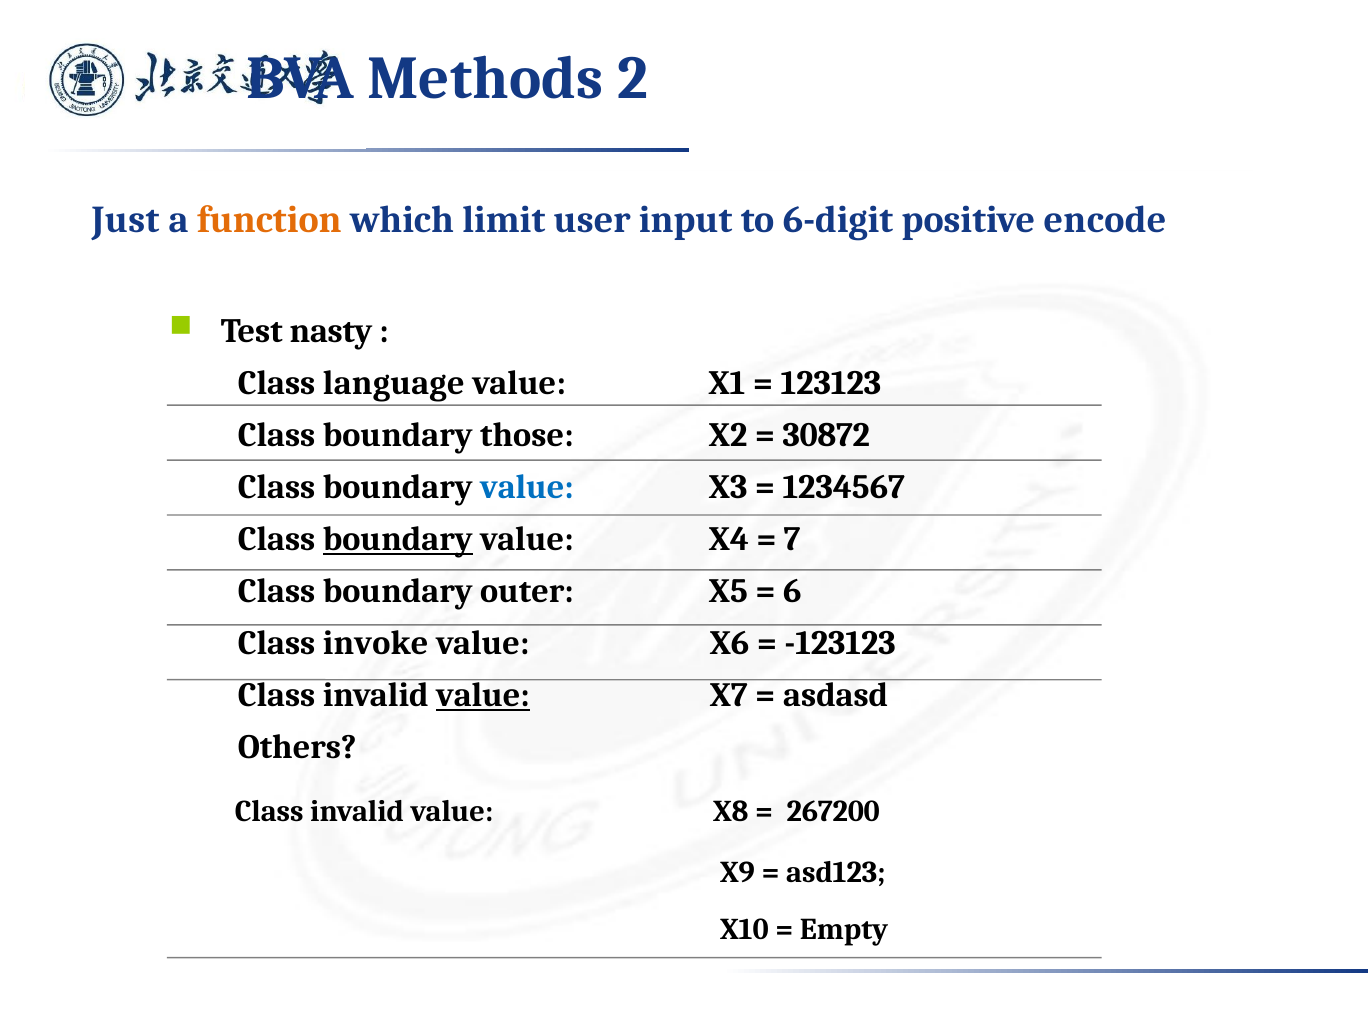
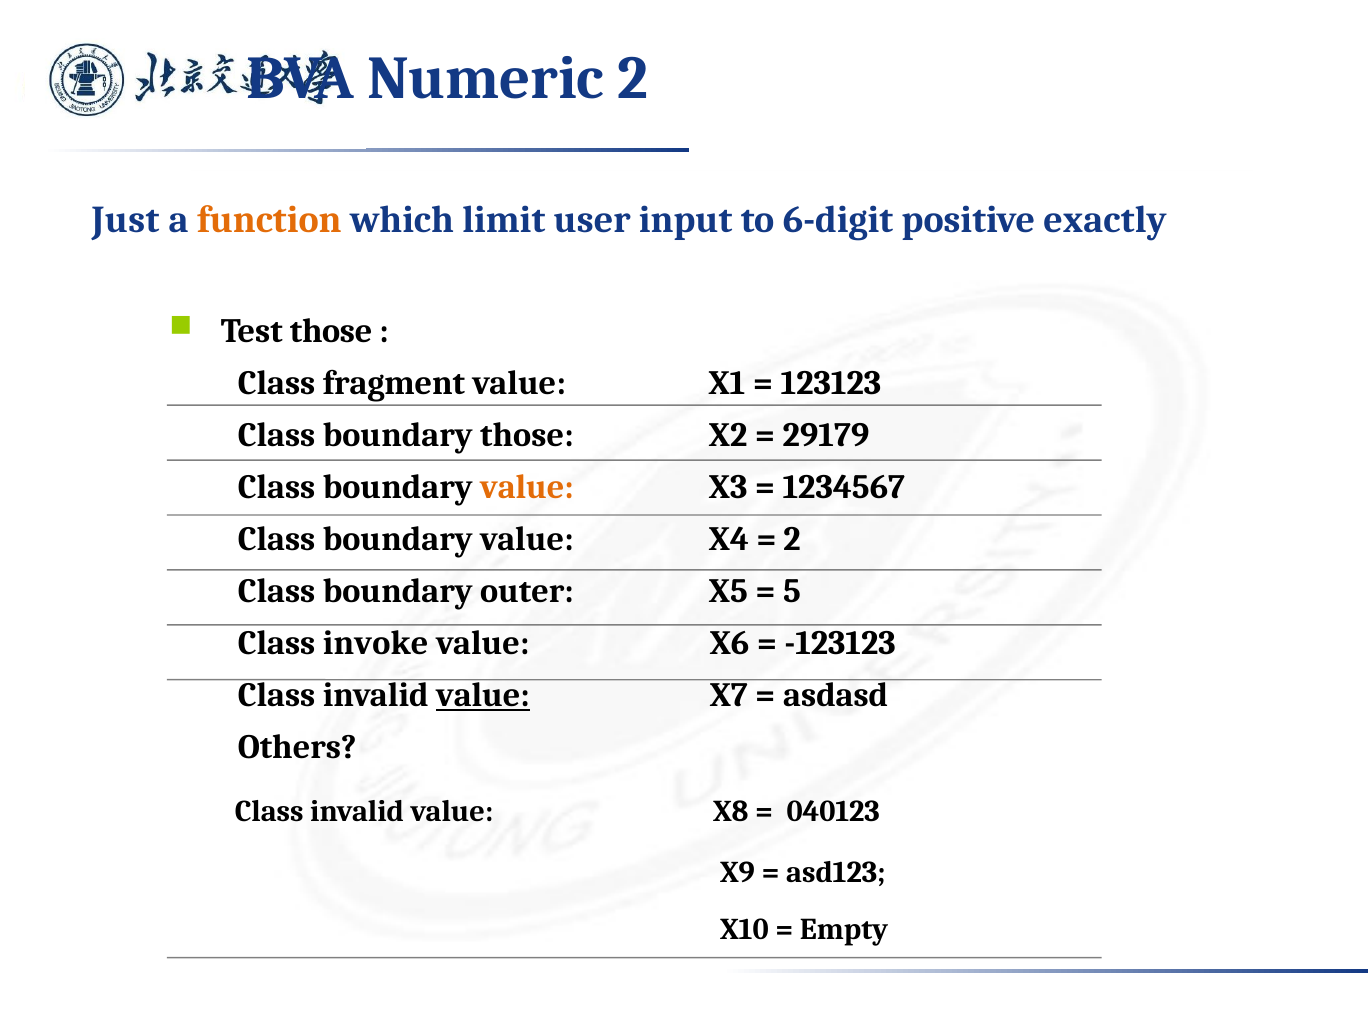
Methods: Methods -> Numeric
encode: encode -> exactly
Test nasty: nasty -> those
language: language -> fragment
30872: 30872 -> 29179
value at (527, 487) colour: blue -> orange
boundary at (398, 539) underline: present -> none
7 at (792, 539): 7 -> 2
6: 6 -> 5
267200: 267200 -> 040123
